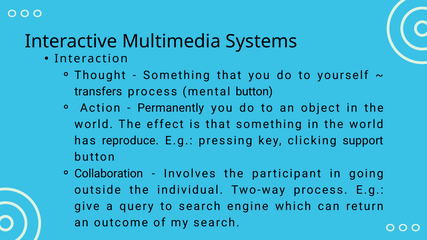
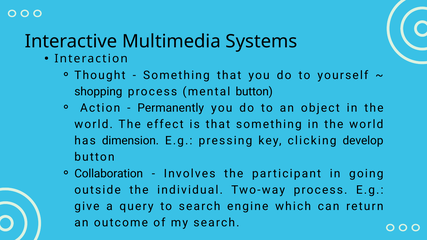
transfers: transfers -> shopping
reproduce: reproduce -> dimension
support: support -> develop
